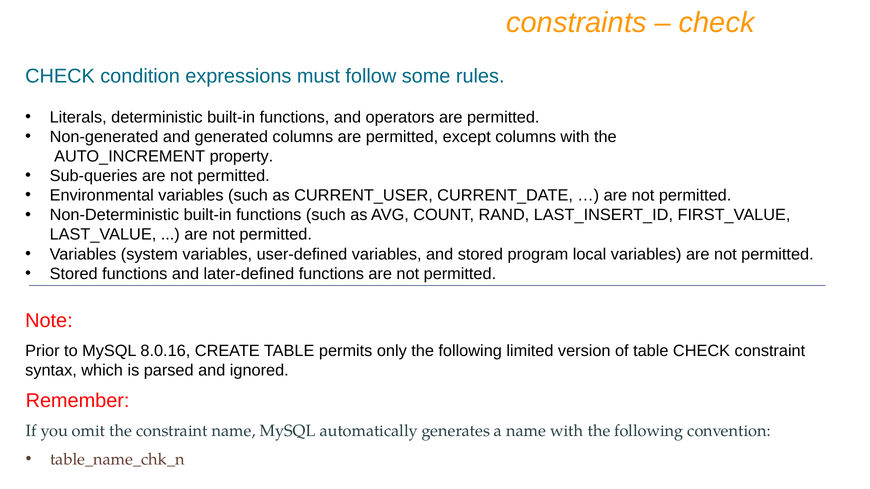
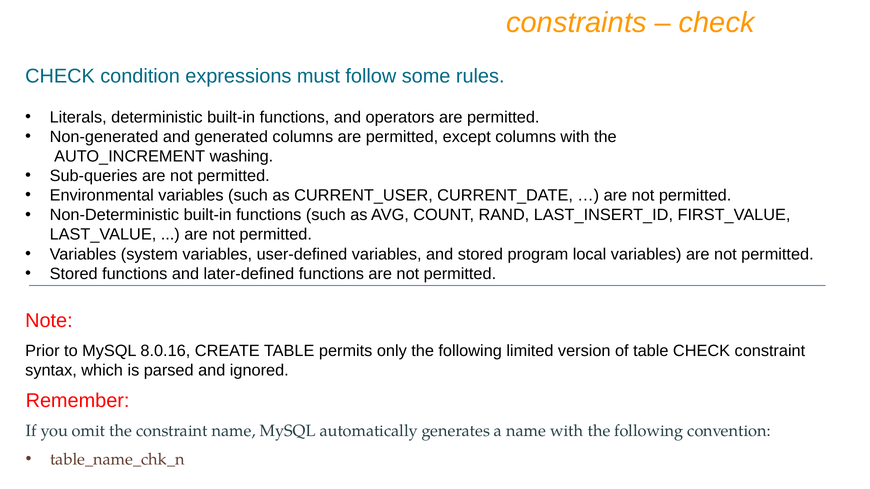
property: property -> washing
